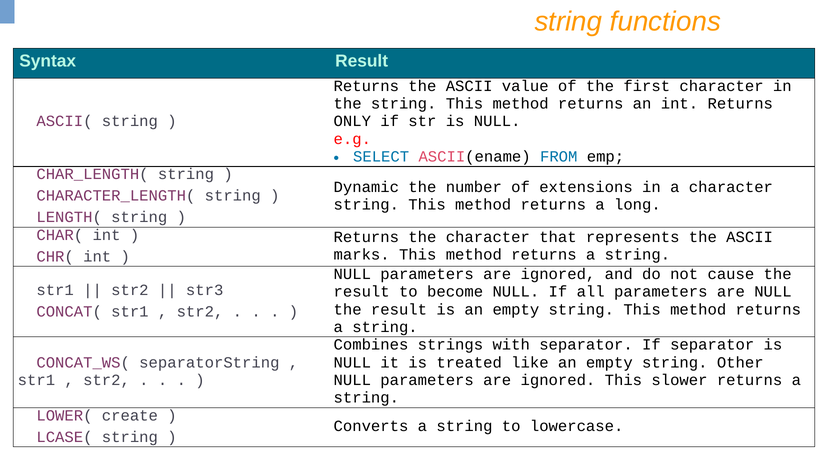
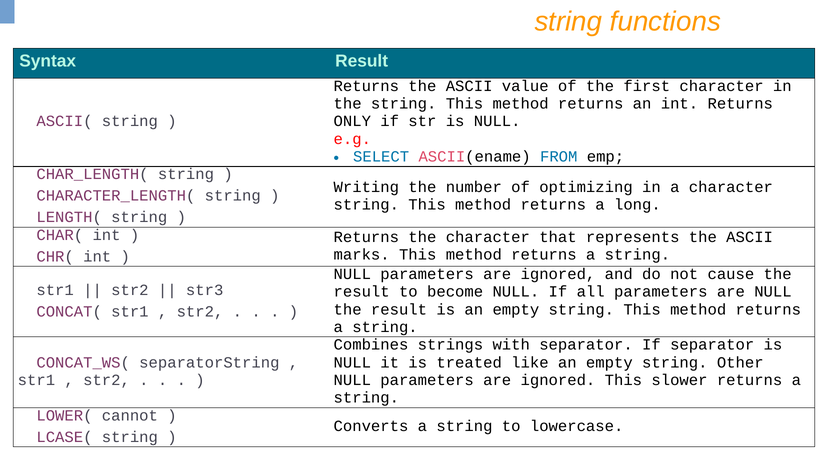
Dynamic: Dynamic -> Writing
extensions: extensions -> optimizing
create: create -> cannot
